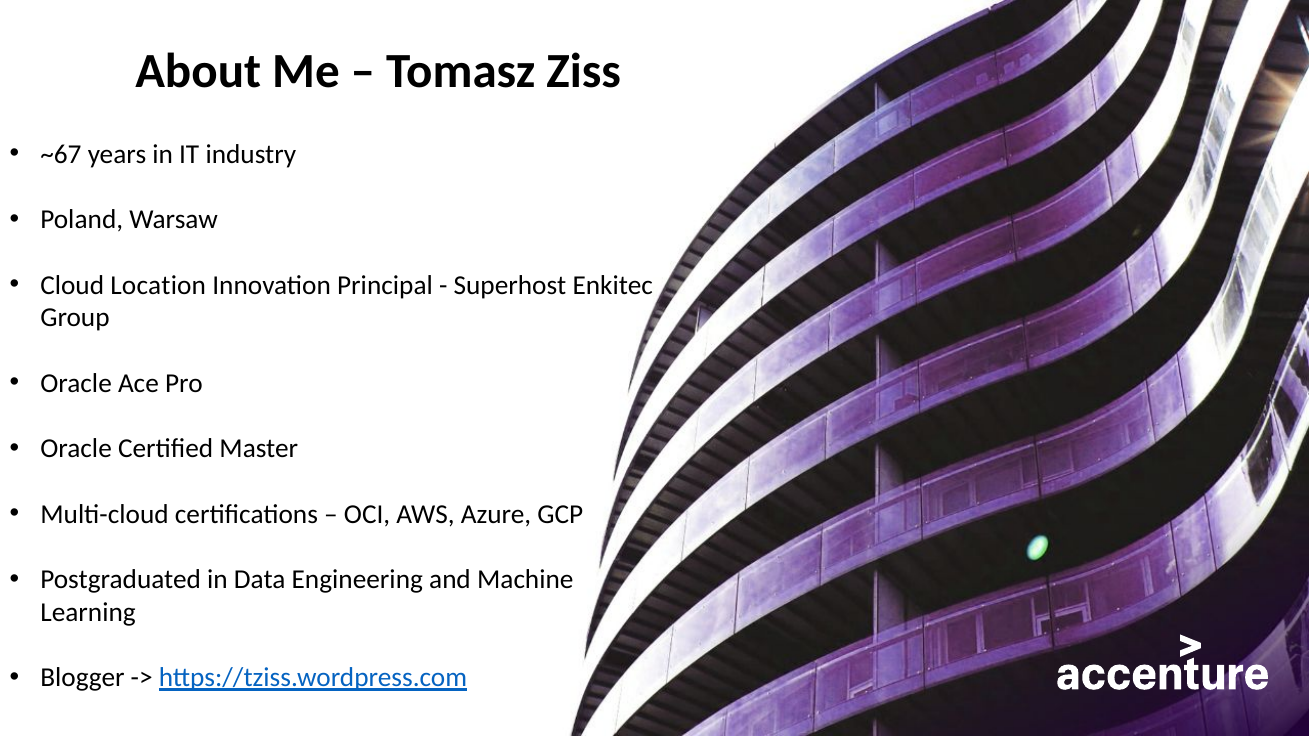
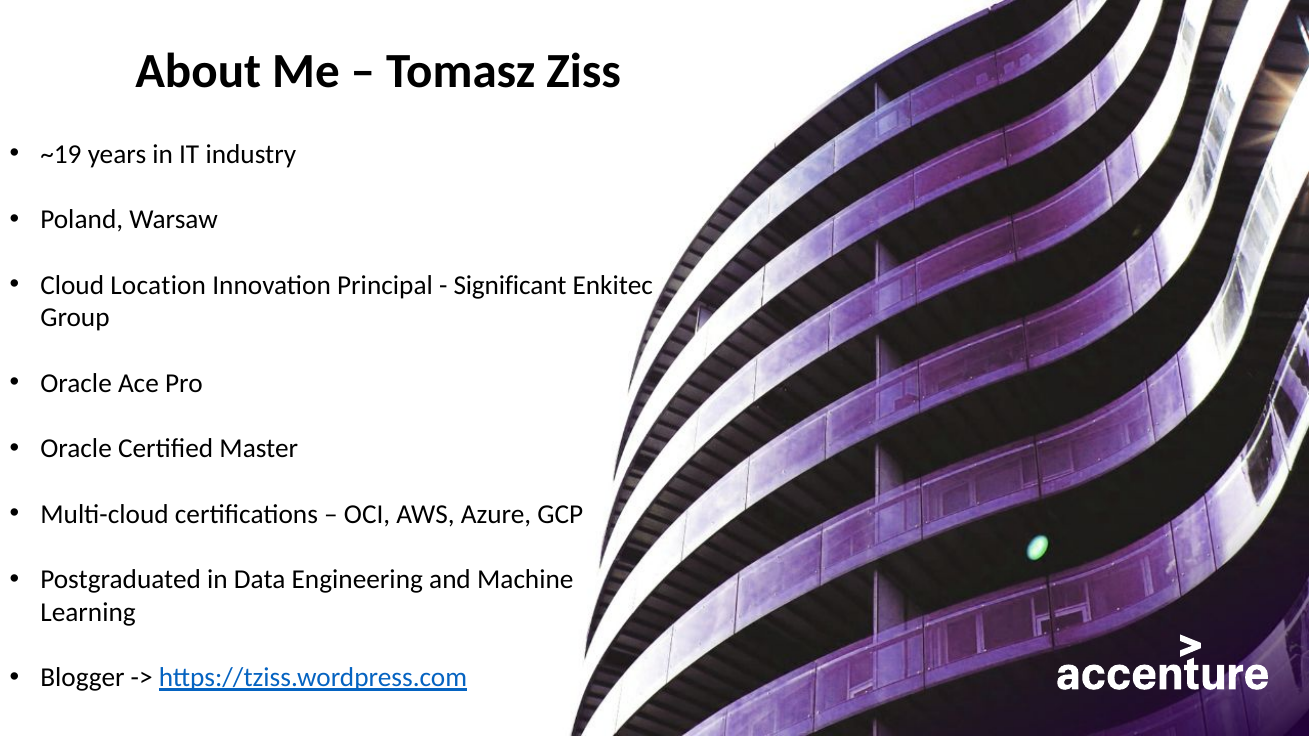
~67: ~67 -> ~19
Superhost: Superhost -> Significant
